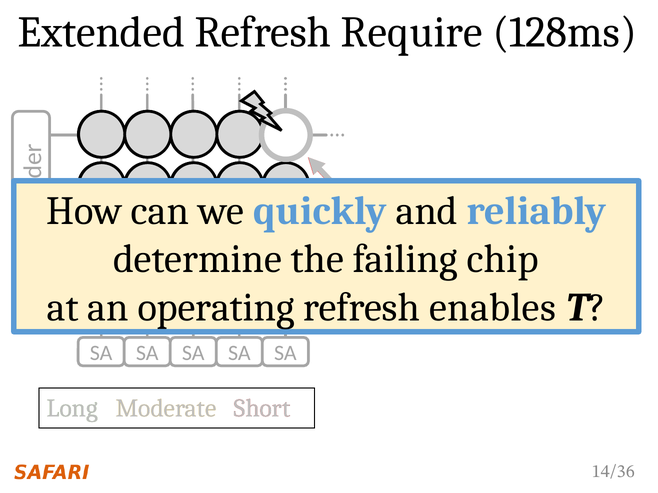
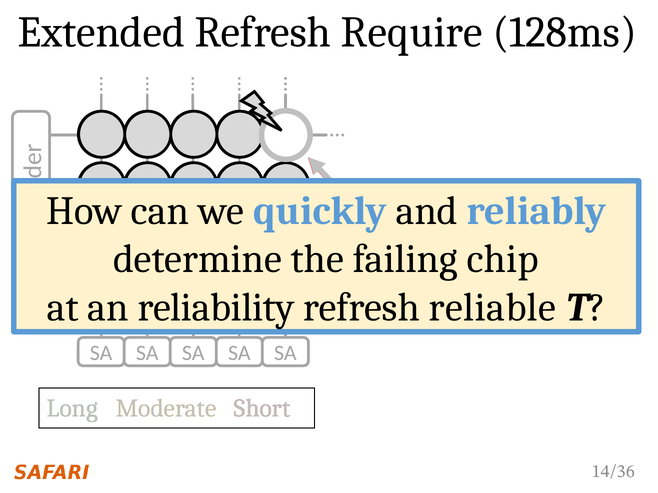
operating: operating -> reliability
enables: enables -> reliable
